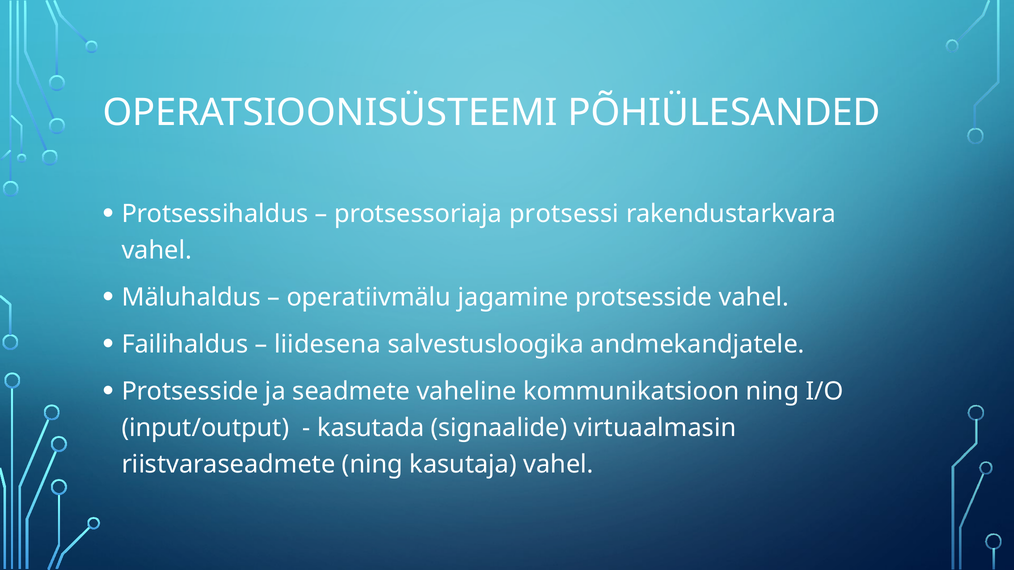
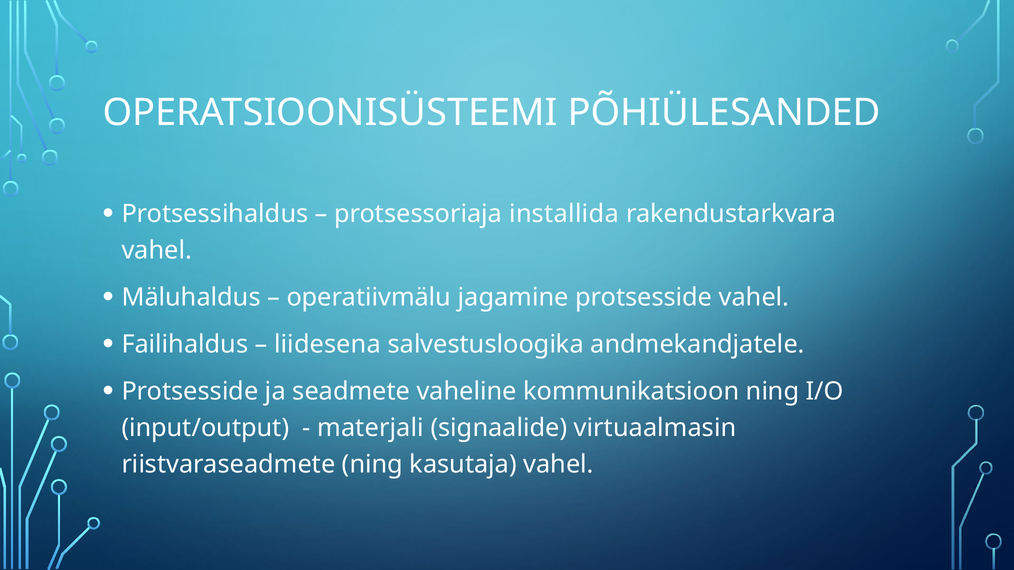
protsessi: protsessi -> installida
kasutada: kasutada -> materjali
